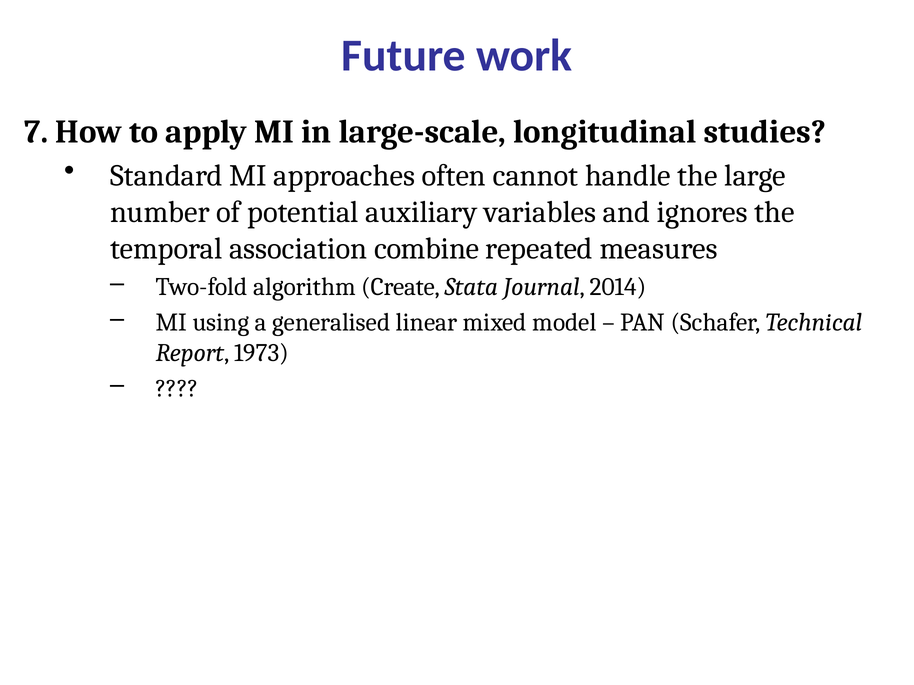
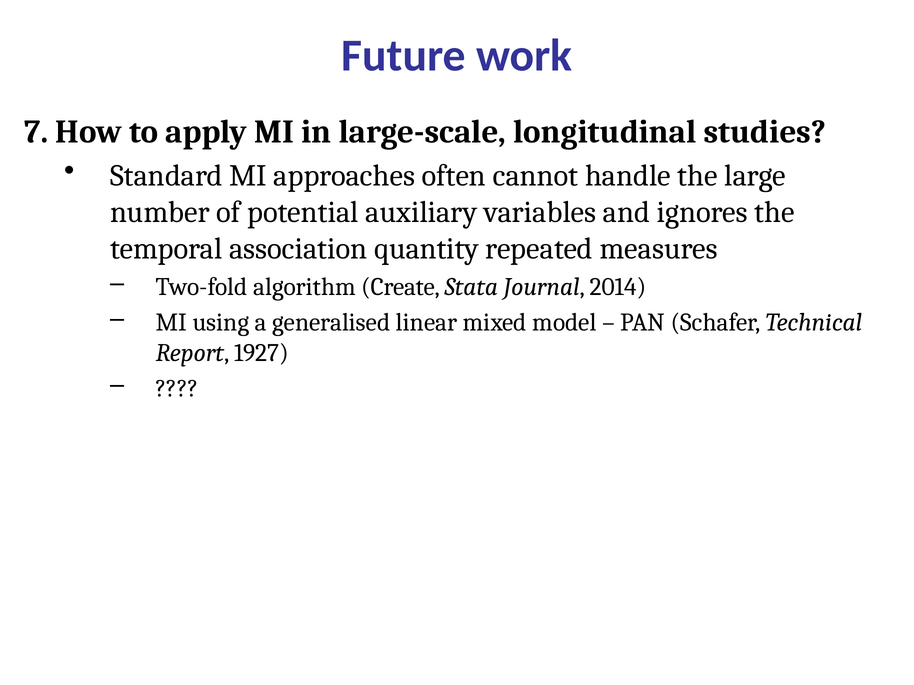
combine: combine -> quantity
1973: 1973 -> 1927
